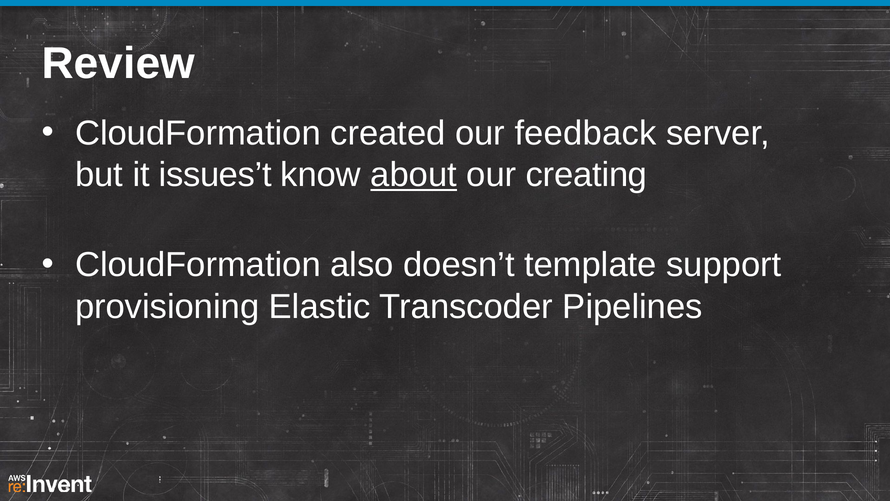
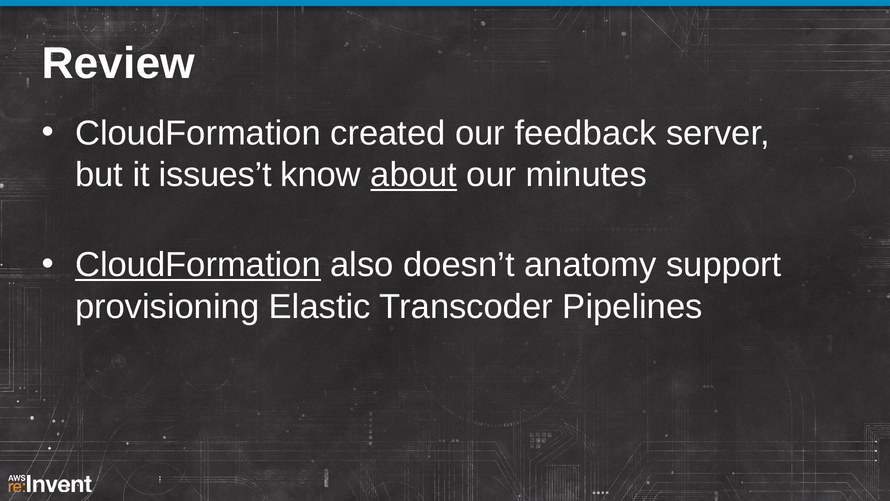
creating: creating -> minutes
CloudFormation at (198, 265) underline: none -> present
template: template -> anatomy
